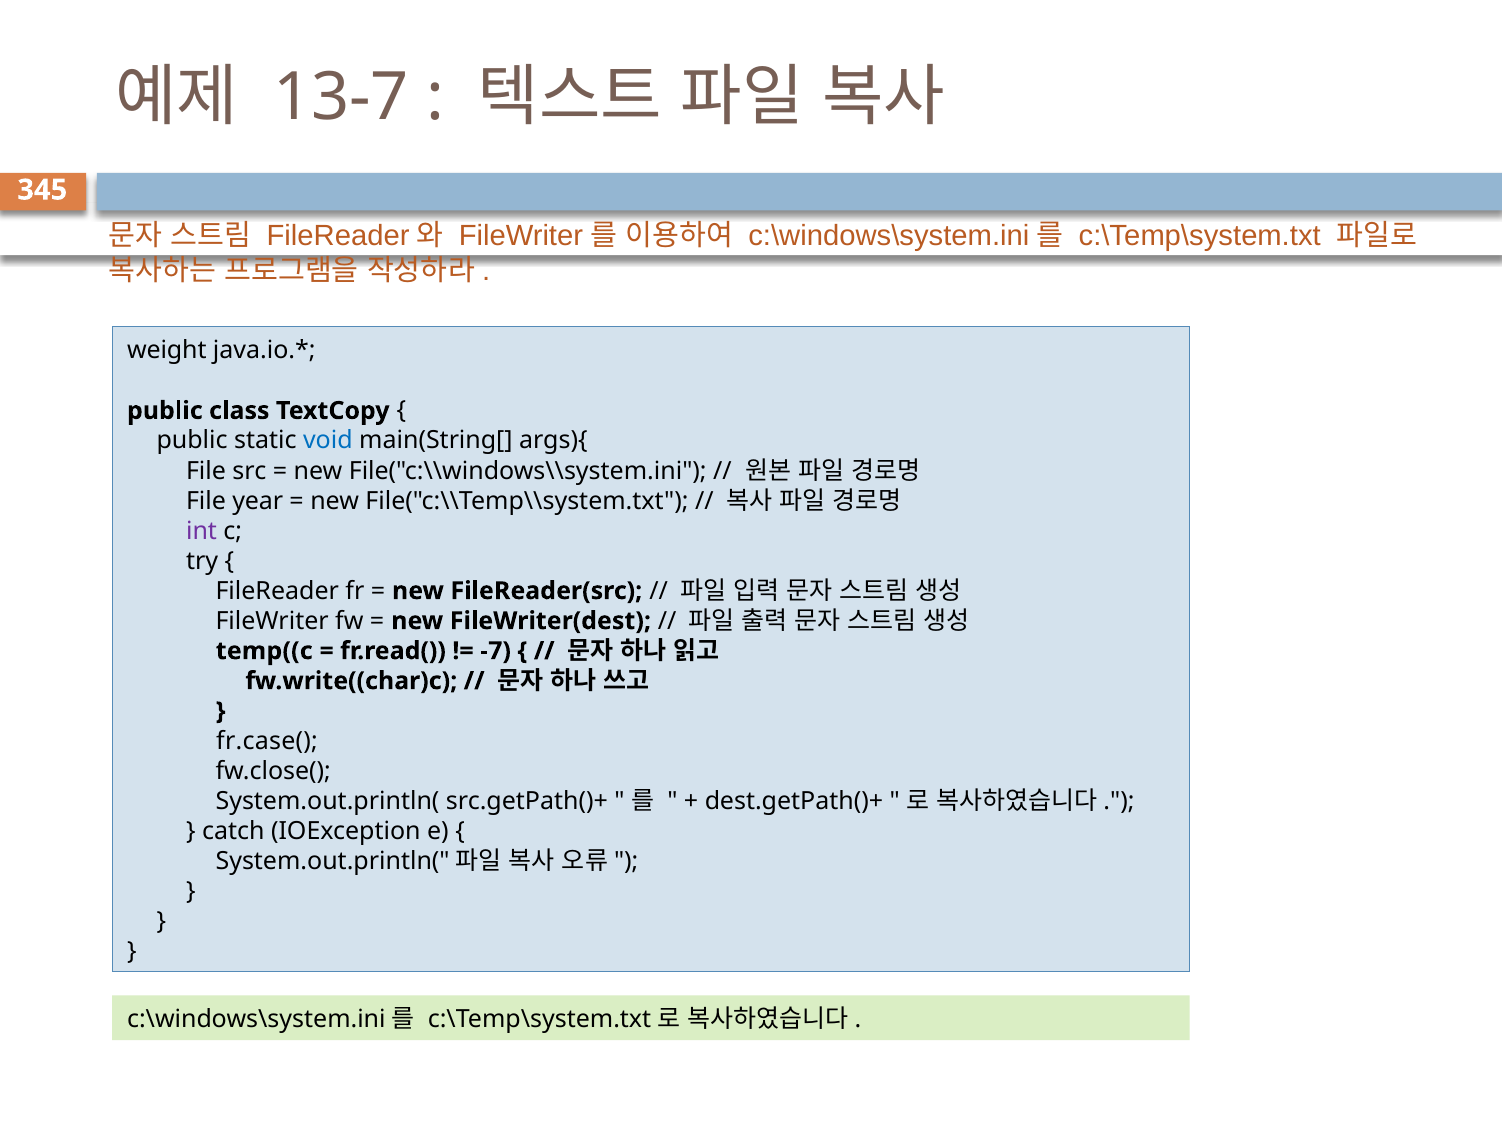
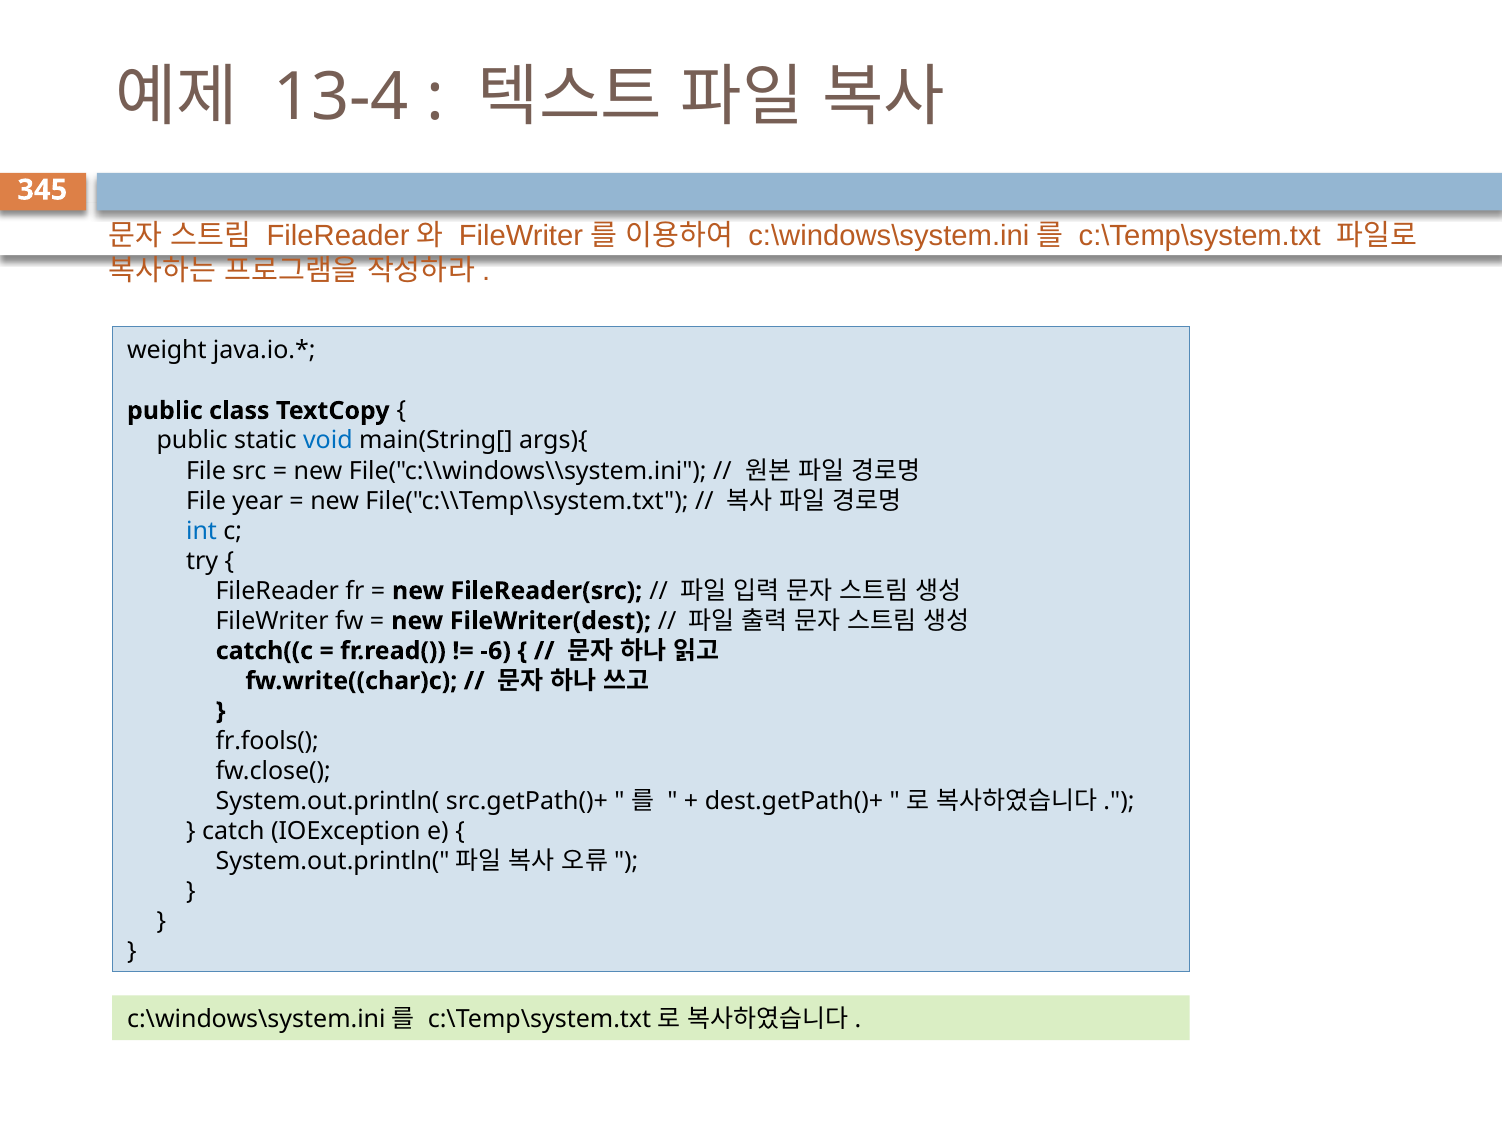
13-7: 13-7 -> 13-4
int colour: purple -> blue
temp((c: temp((c -> catch((c
-7: -7 -> -6
fr.case(: fr.case( -> fr.fools(
